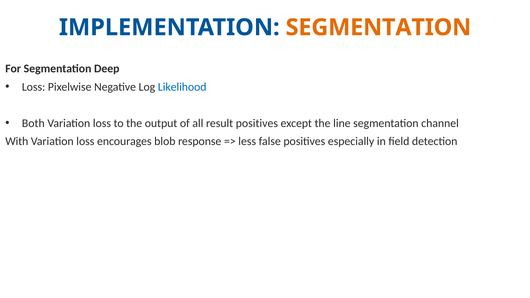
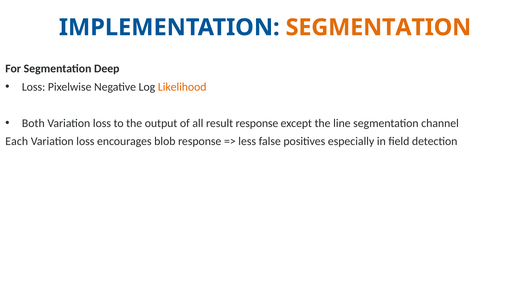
Likelihood colour: blue -> orange
result positives: positives -> response
With: With -> Each
